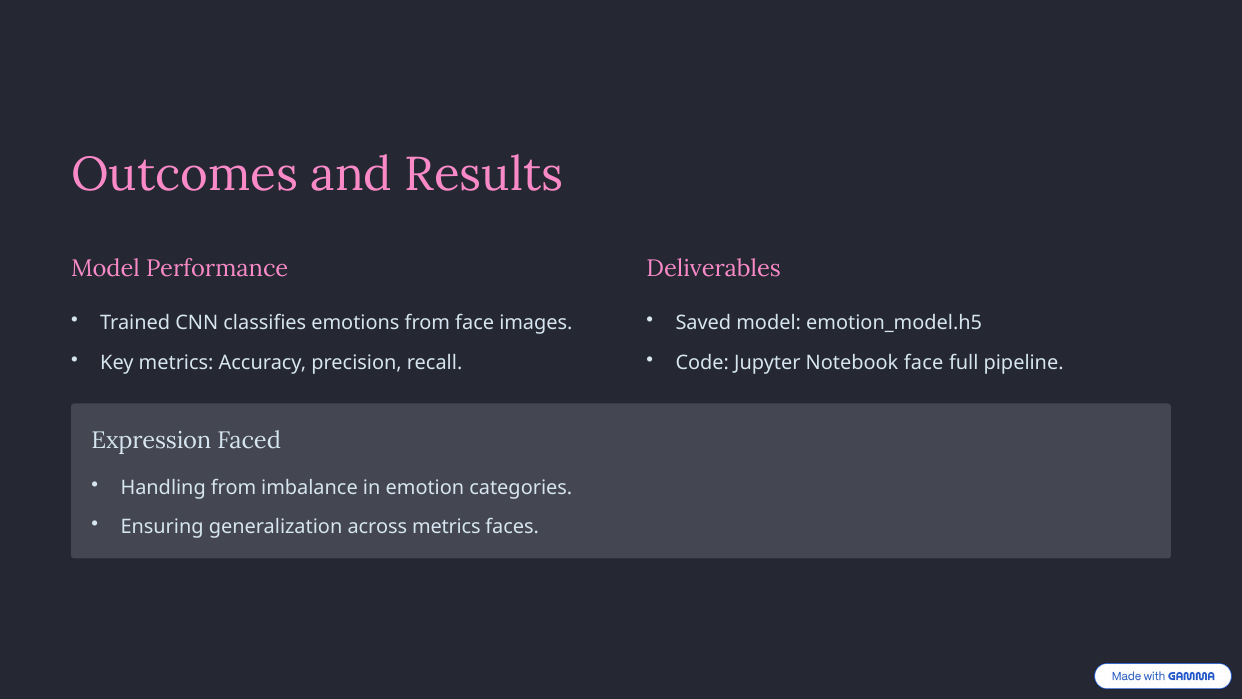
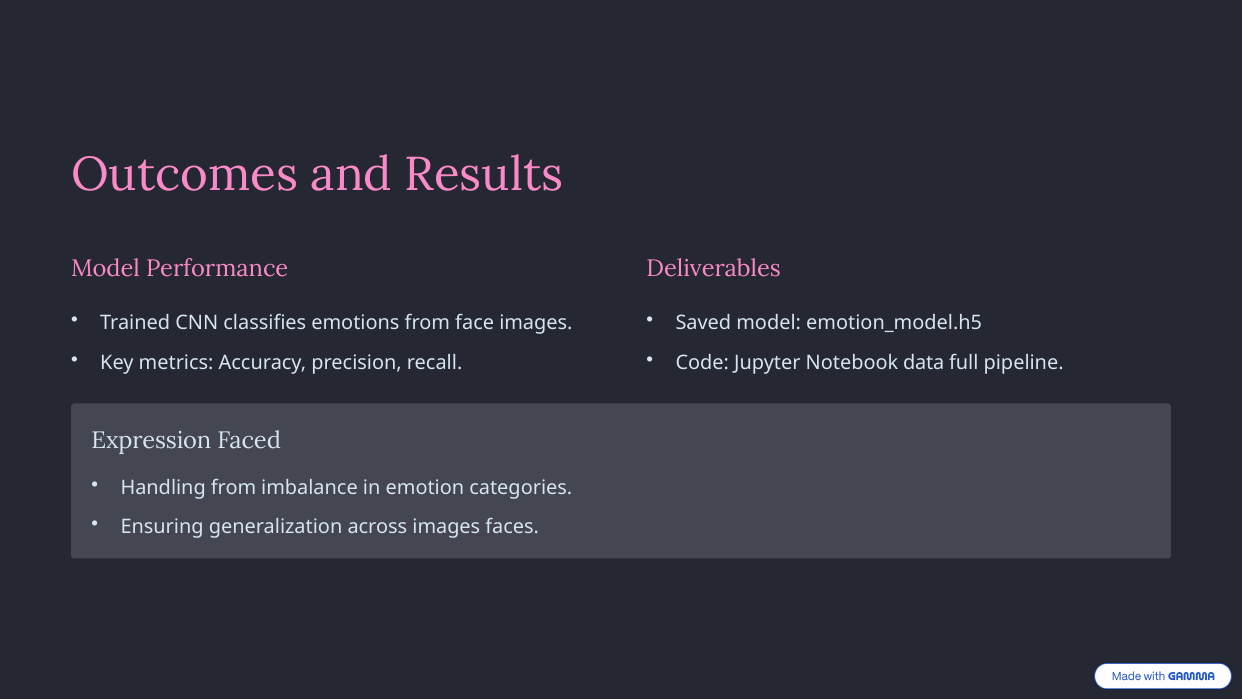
Notebook face: face -> data
across metrics: metrics -> images
